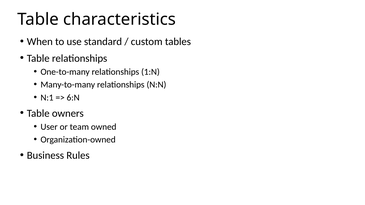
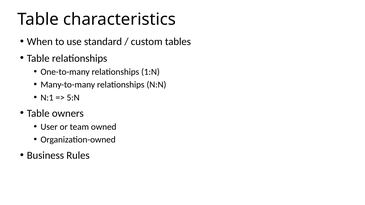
6:N: 6:N -> 5:N
